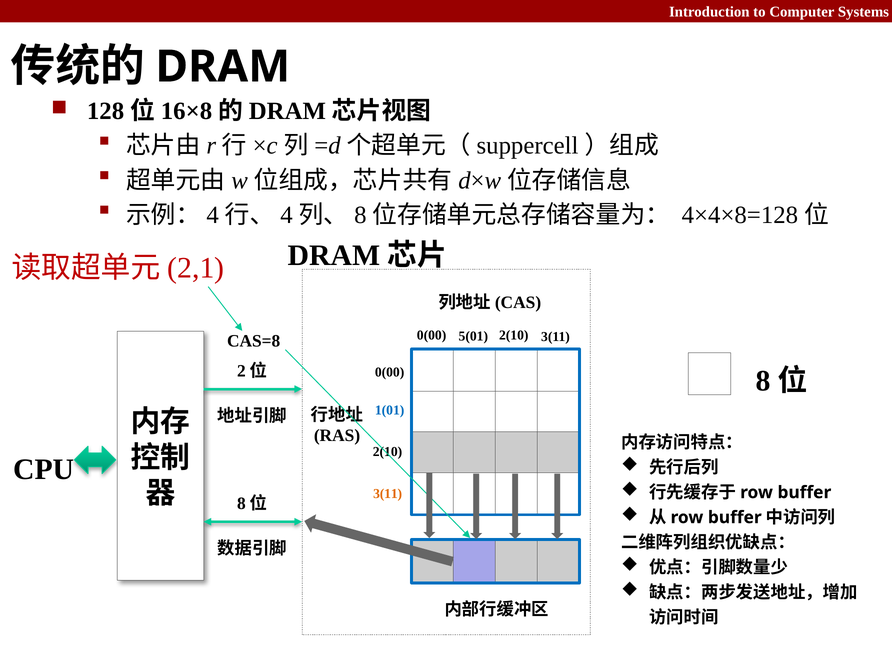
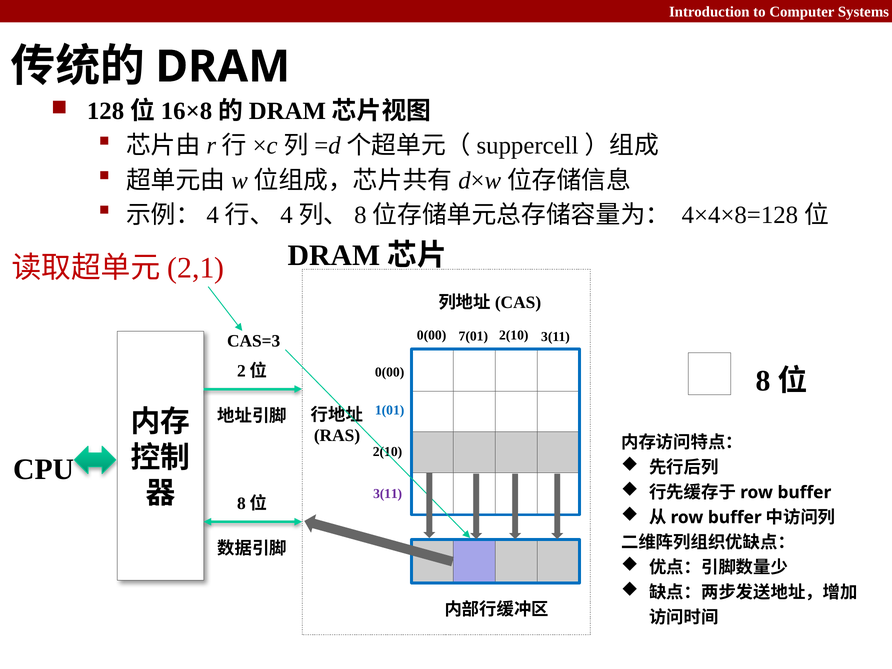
5(01: 5(01 -> 7(01
CAS=8: CAS=8 -> CAS=3
3(11 at (388, 494) colour: orange -> purple
